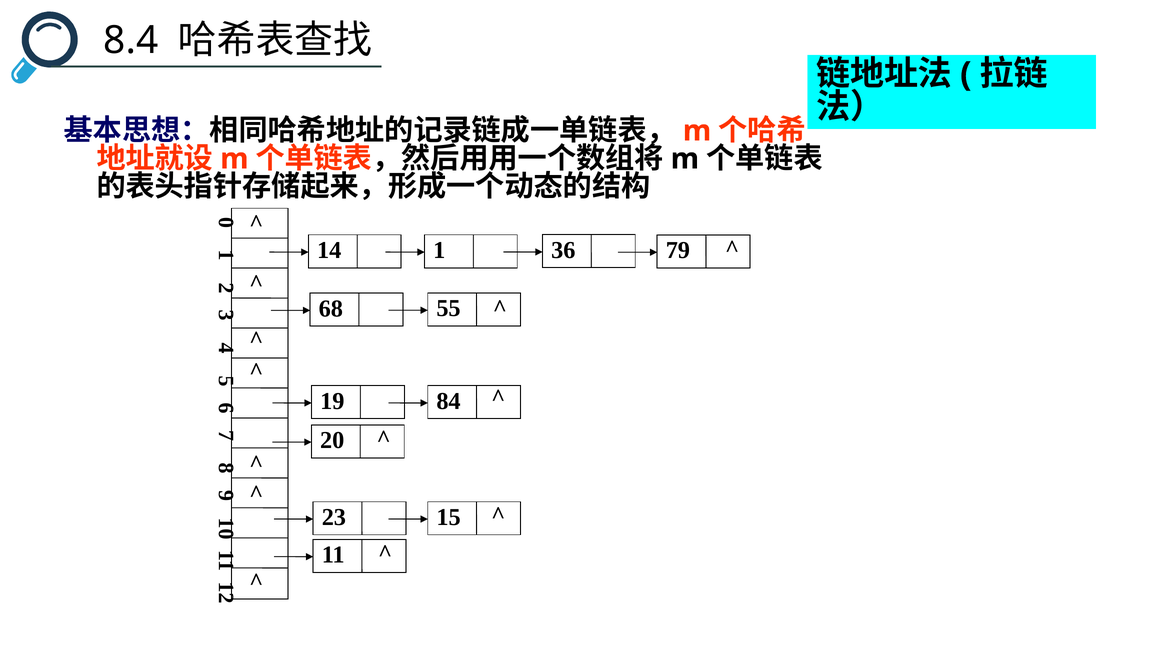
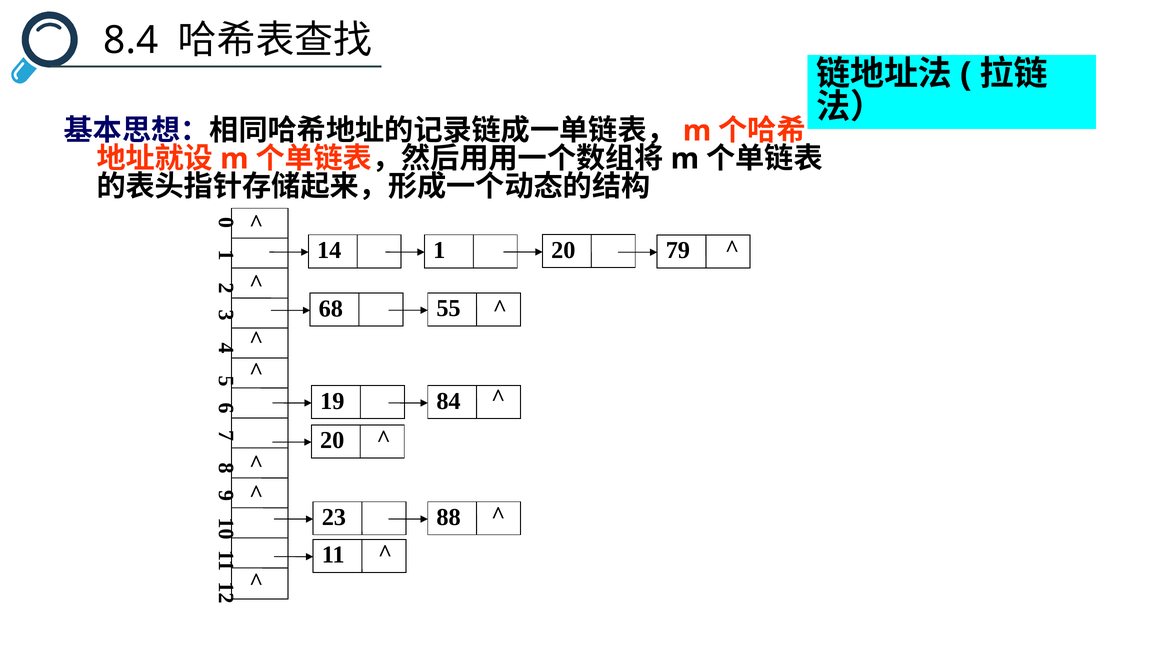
1 36: 36 -> 20
15: 15 -> 88
